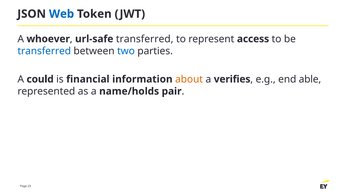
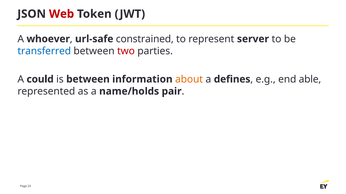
Web colour: blue -> red
url-safe transferred: transferred -> constrained
access: access -> server
two colour: blue -> red
is financial: financial -> between
verifies: verifies -> defines
